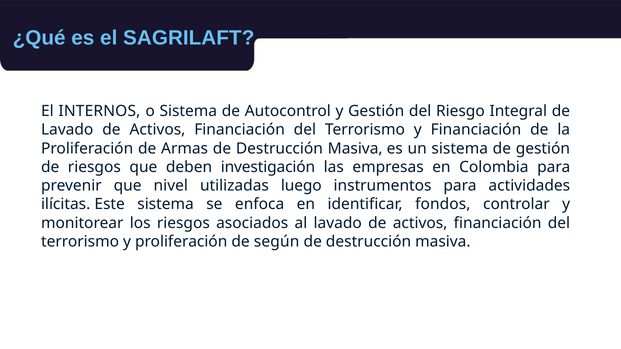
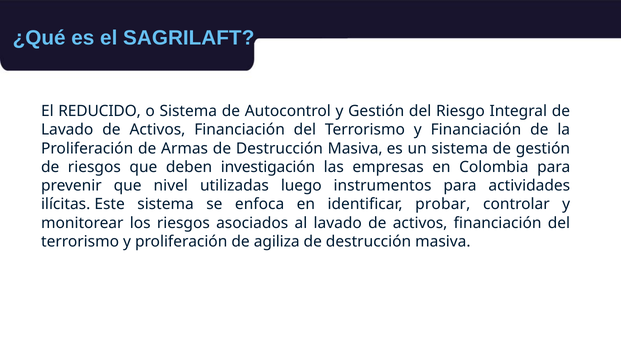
INTERNOS: INTERNOS -> REDUCIDO
fondos: fondos -> probar
según: según -> agiliza
